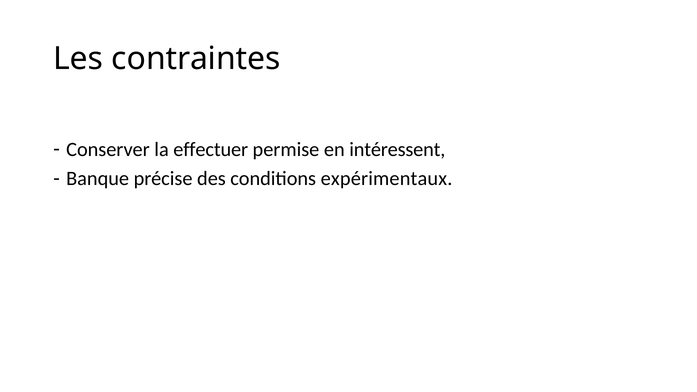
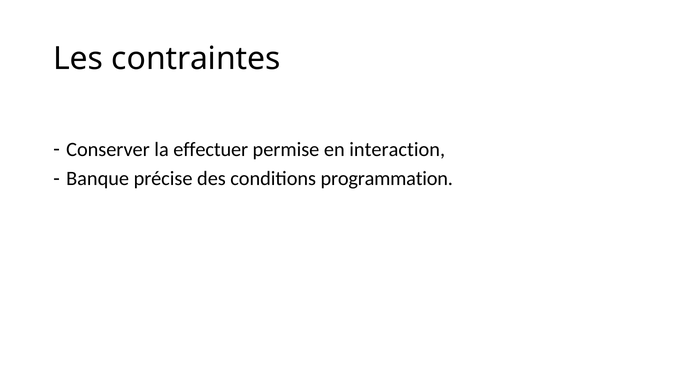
intéressent: intéressent -> interaction
expérimentaux: expérimentaux -> programmation
